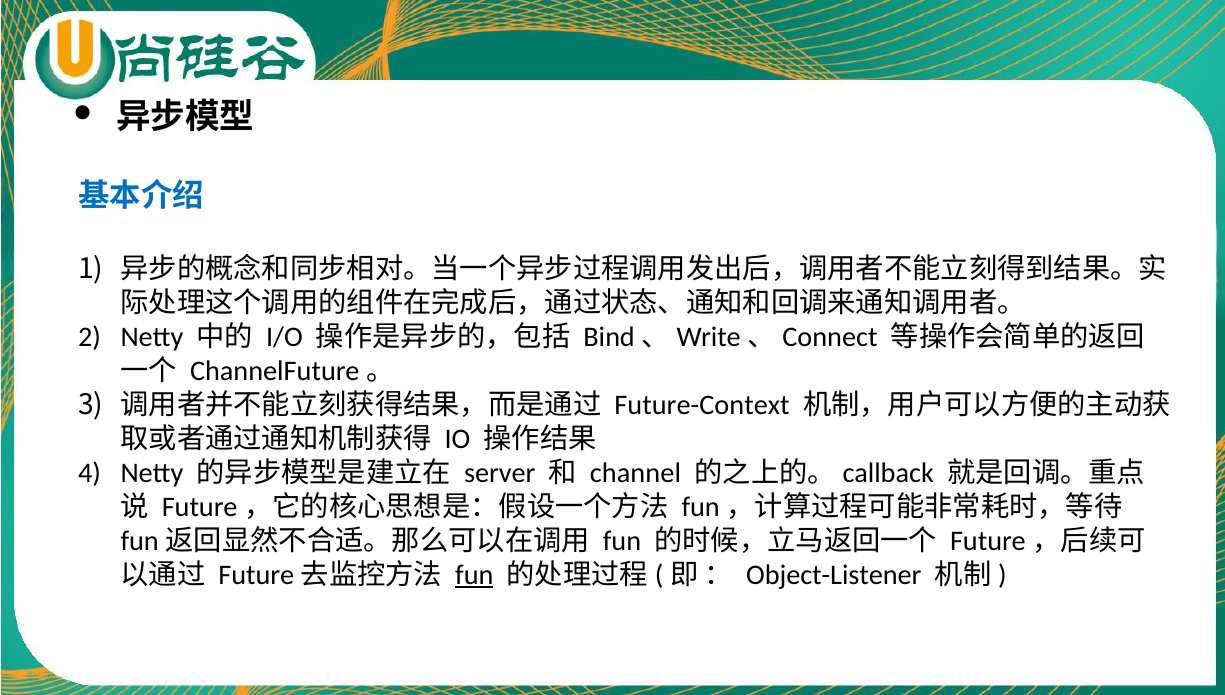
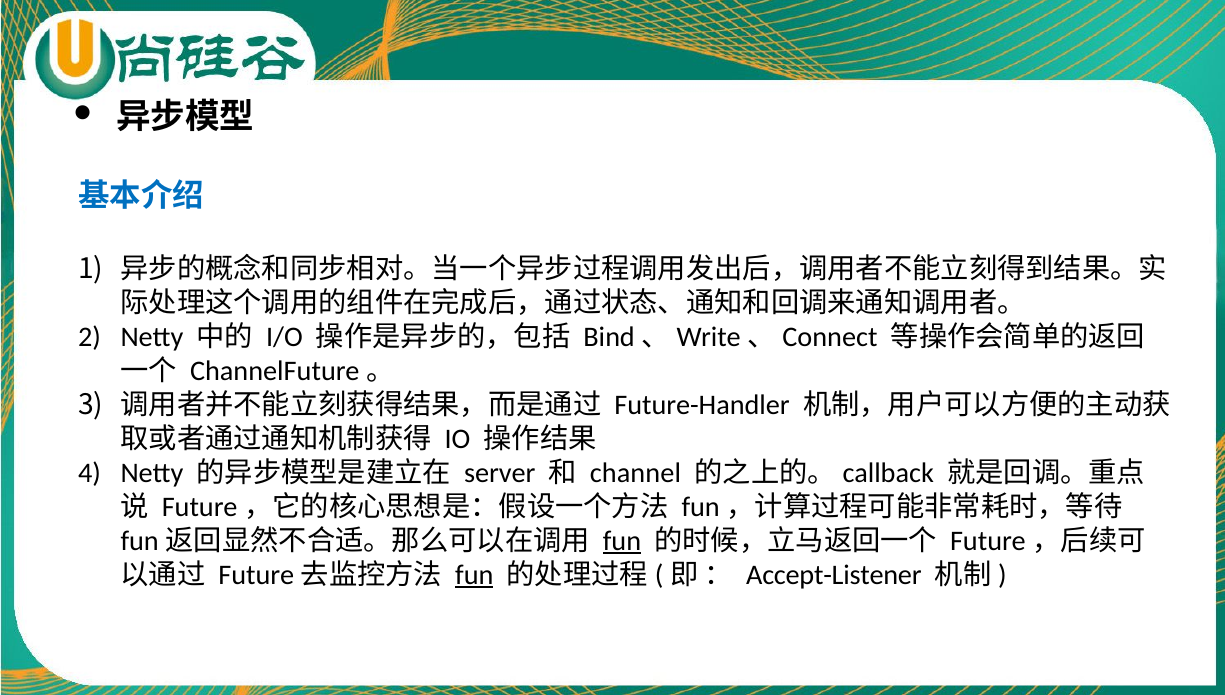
Future-Context: Future-Context -> Future-Handler
fun at (622, 541) underline: none -> present
Object-Listener: Object-Listener -> Accept-Listener
